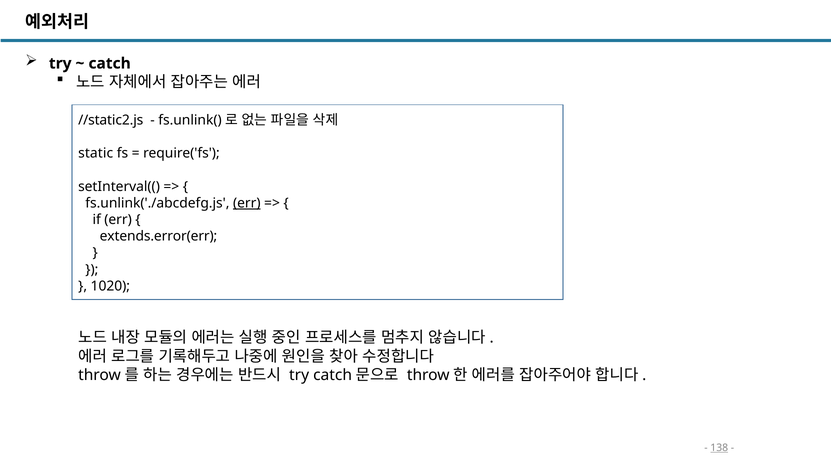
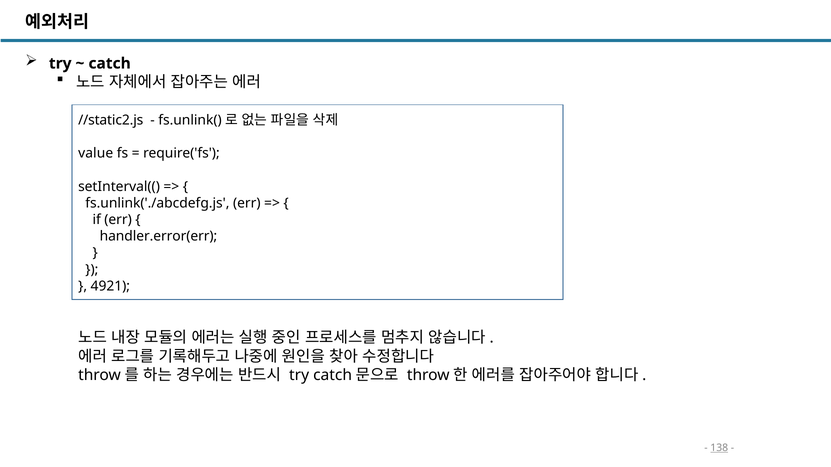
static: static -> value
err at (247, 203) underline: present -> none
extends.error(err: extends.error(err -> handler.error(err
1020: 1020 -> 4921
